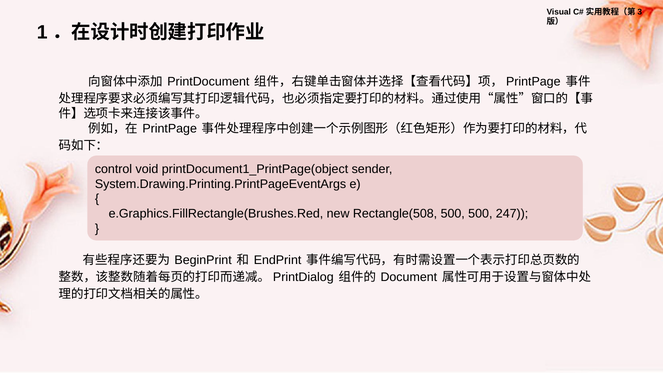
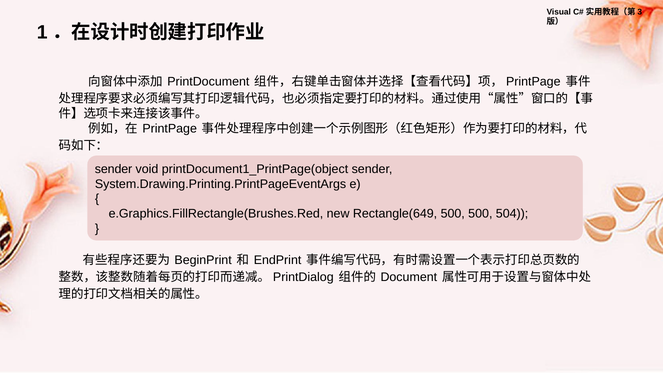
control at (113, 169): control -> sender
Rectangle(508: Rectangle(508 -> Rectangle(649
247: 247 -> 504
